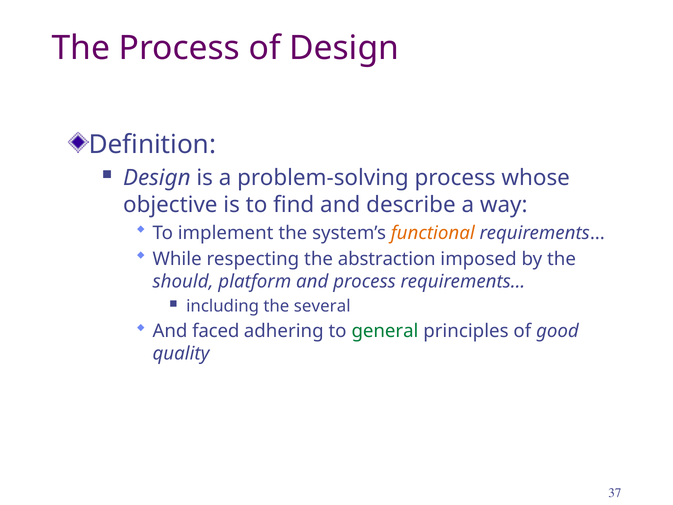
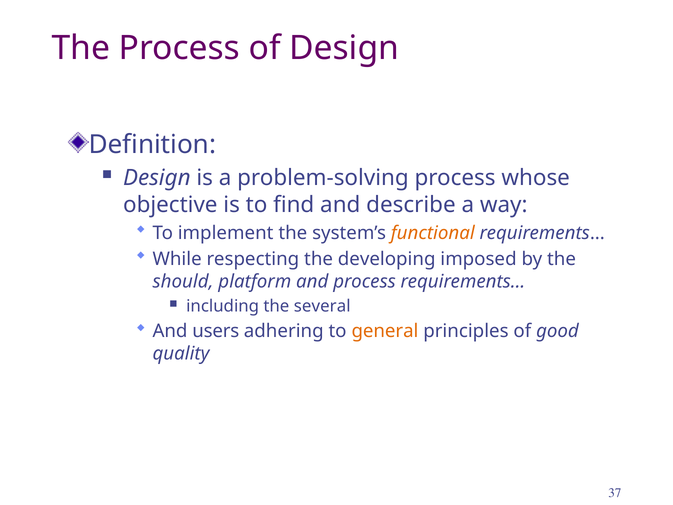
abstraction: abstraction -> developing
faced: faced -> users
general colour: green -> orange
